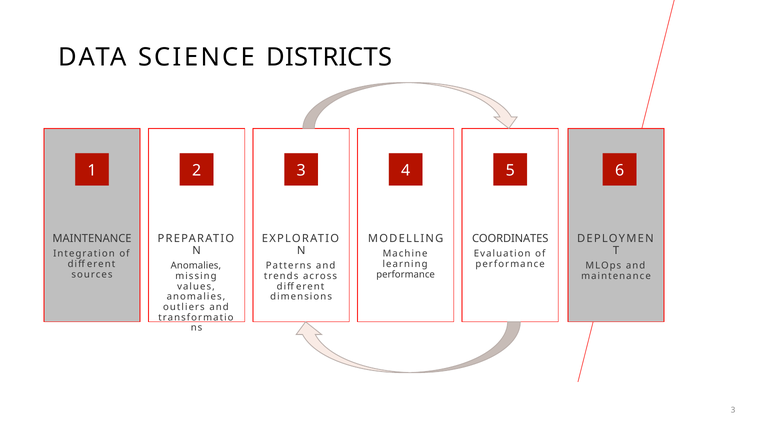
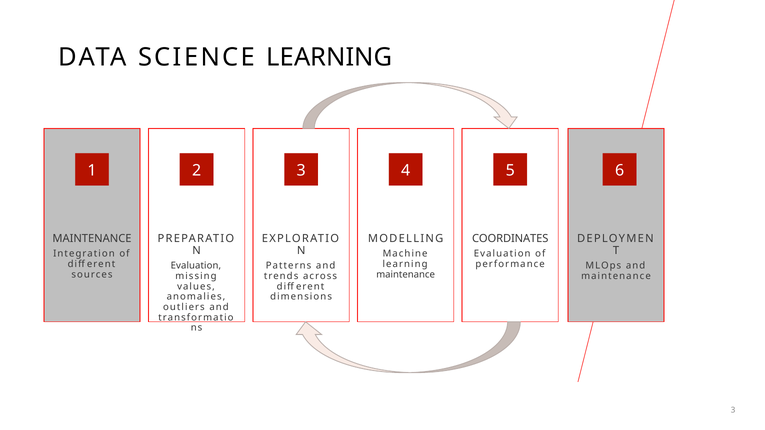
SCIENCE DISTRICTS: DISTRICTS -> LEARNING
Anomalies at (196, 266): Anomalies -> Evaluation
performance at (406, 275): performance -> maintenance
